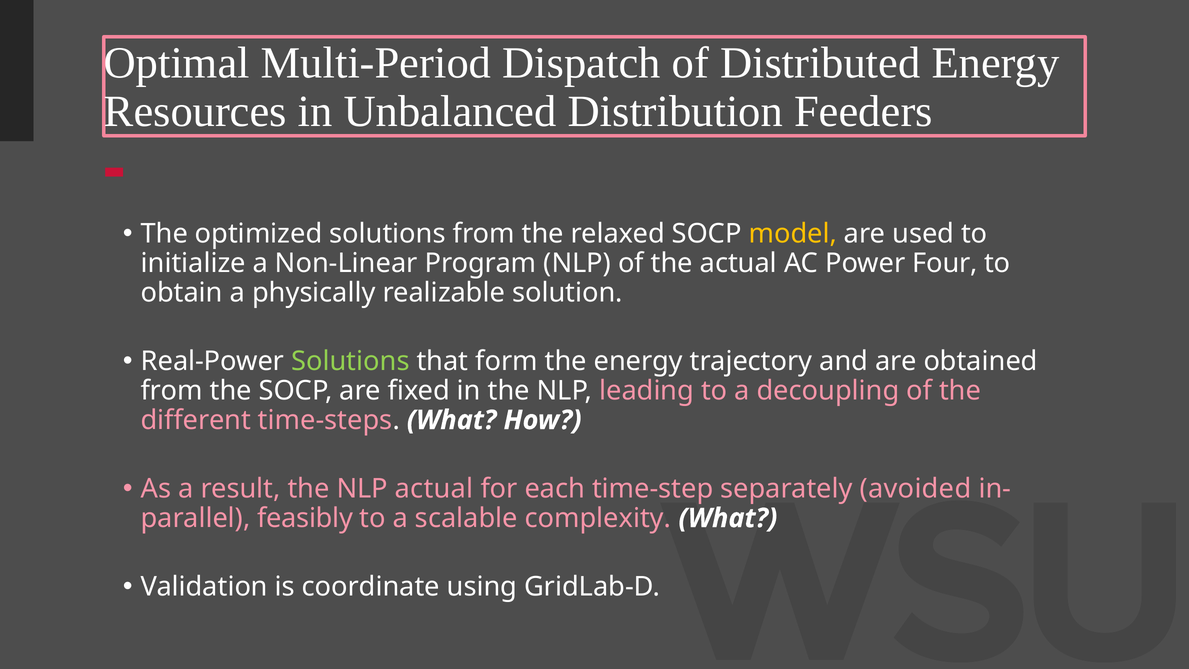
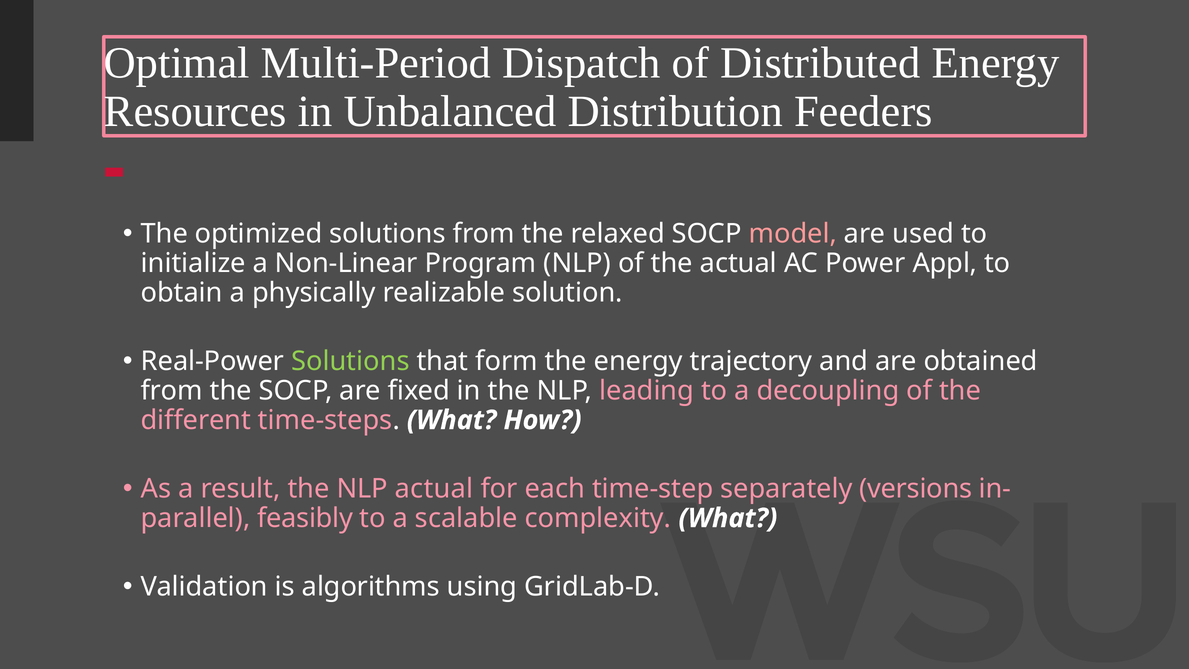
model colour: yellow -> pink
Four: Four -> Appl
avoided: avoided -> versions
coordinate: coordinate -> algorithms
